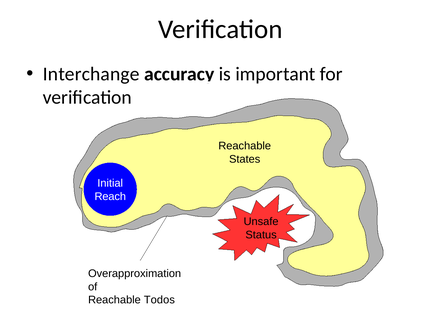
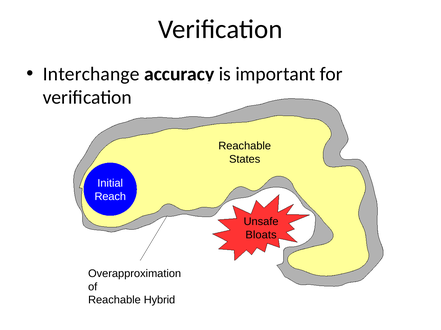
Status: Status -> Bloats
Todos: Todos -> Hybrid
